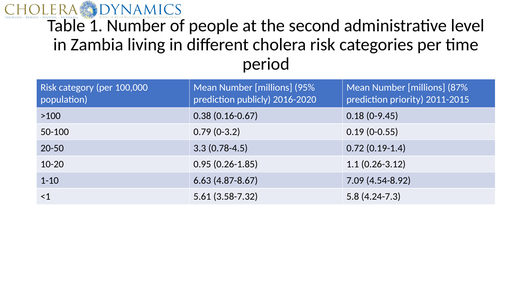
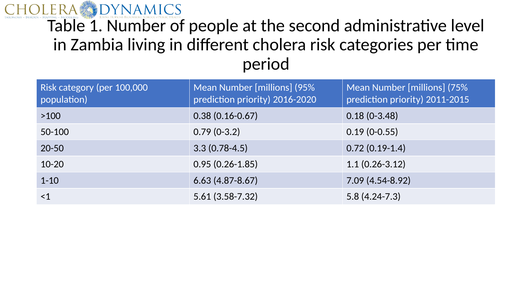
87%: 87% -> 75%
publicly at (254, 100): publicly -> priority
0-9.45: 0-9.45 -> 0-3.48
